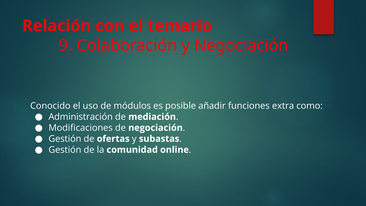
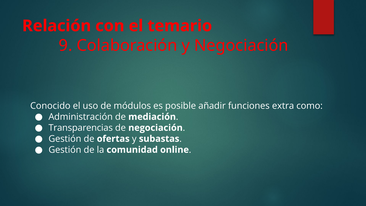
Modificaciones: Modificaciones -> Transparencias
